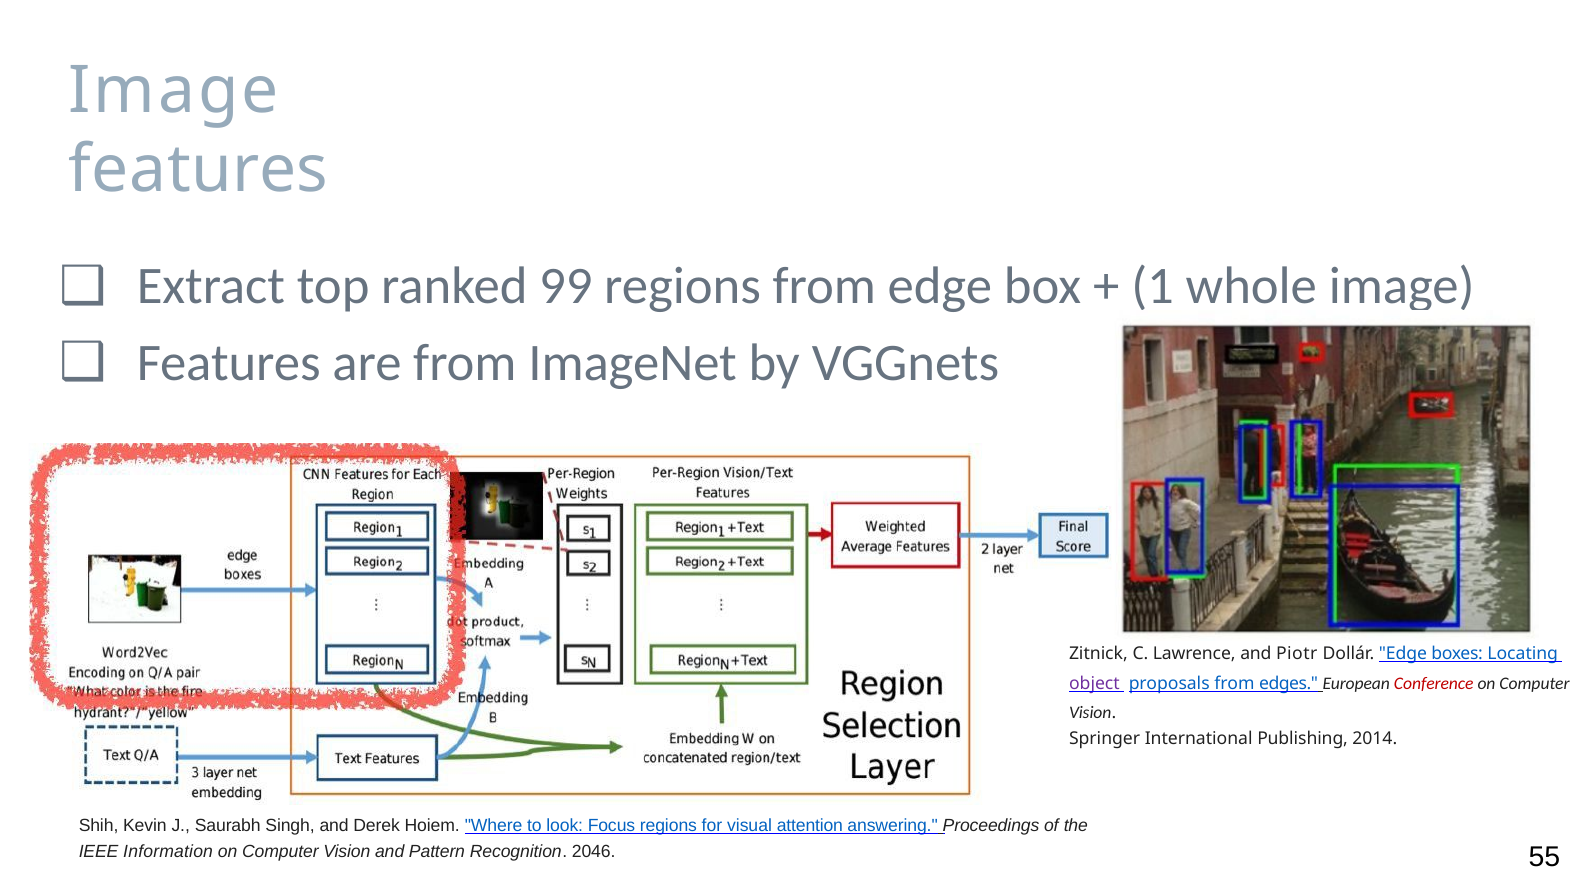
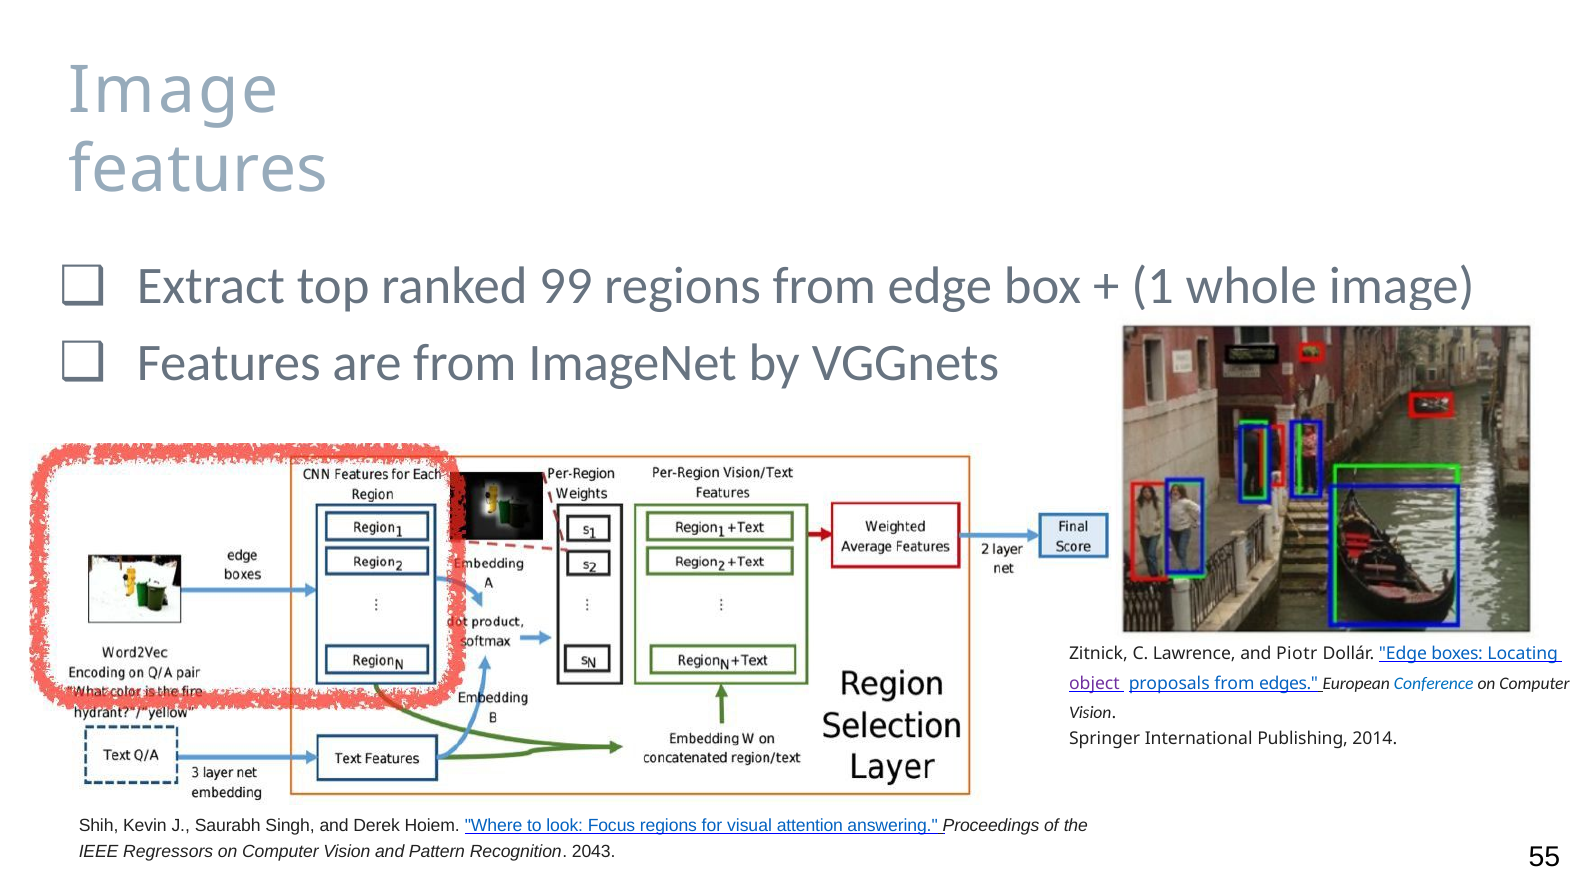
Conference colour: red -> blue
Information: Information -> Regressors
2046: 2046 -> 2043
